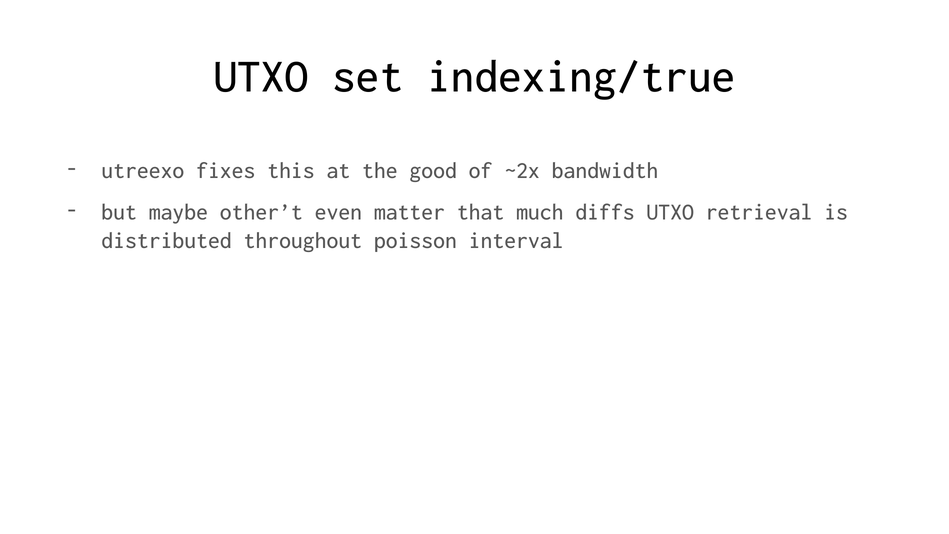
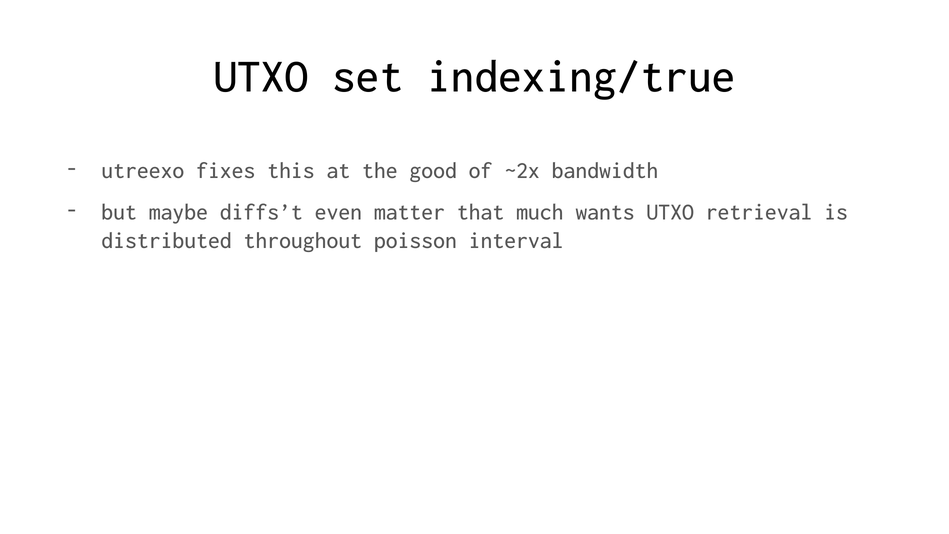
other’t: other’t -> diffs’t
diffs: diffs -> wants
